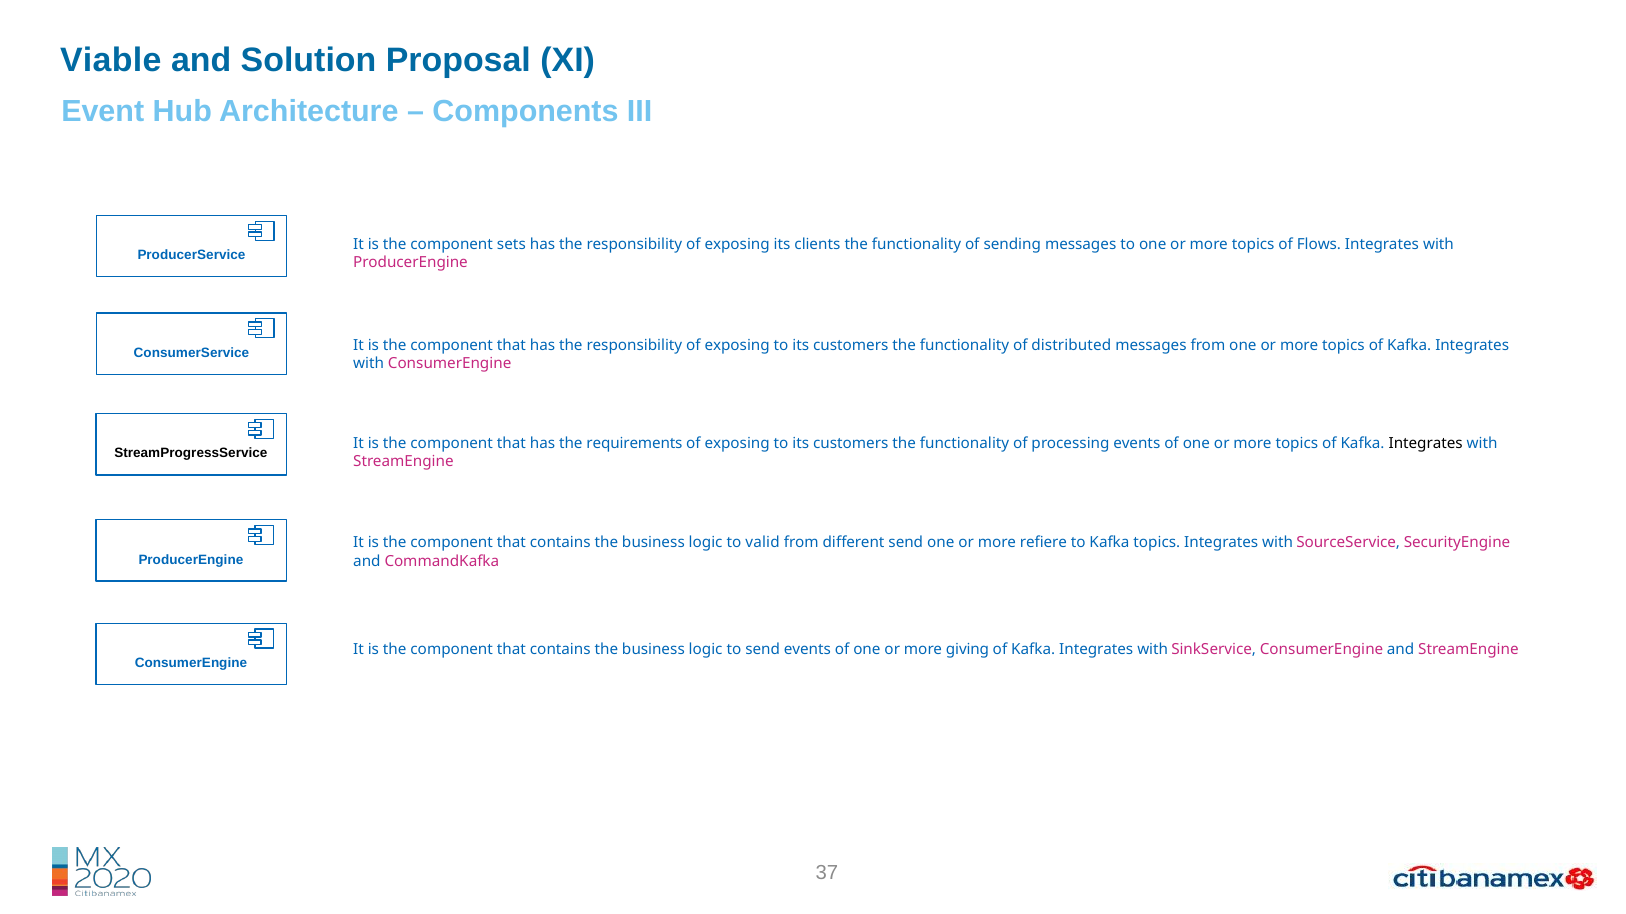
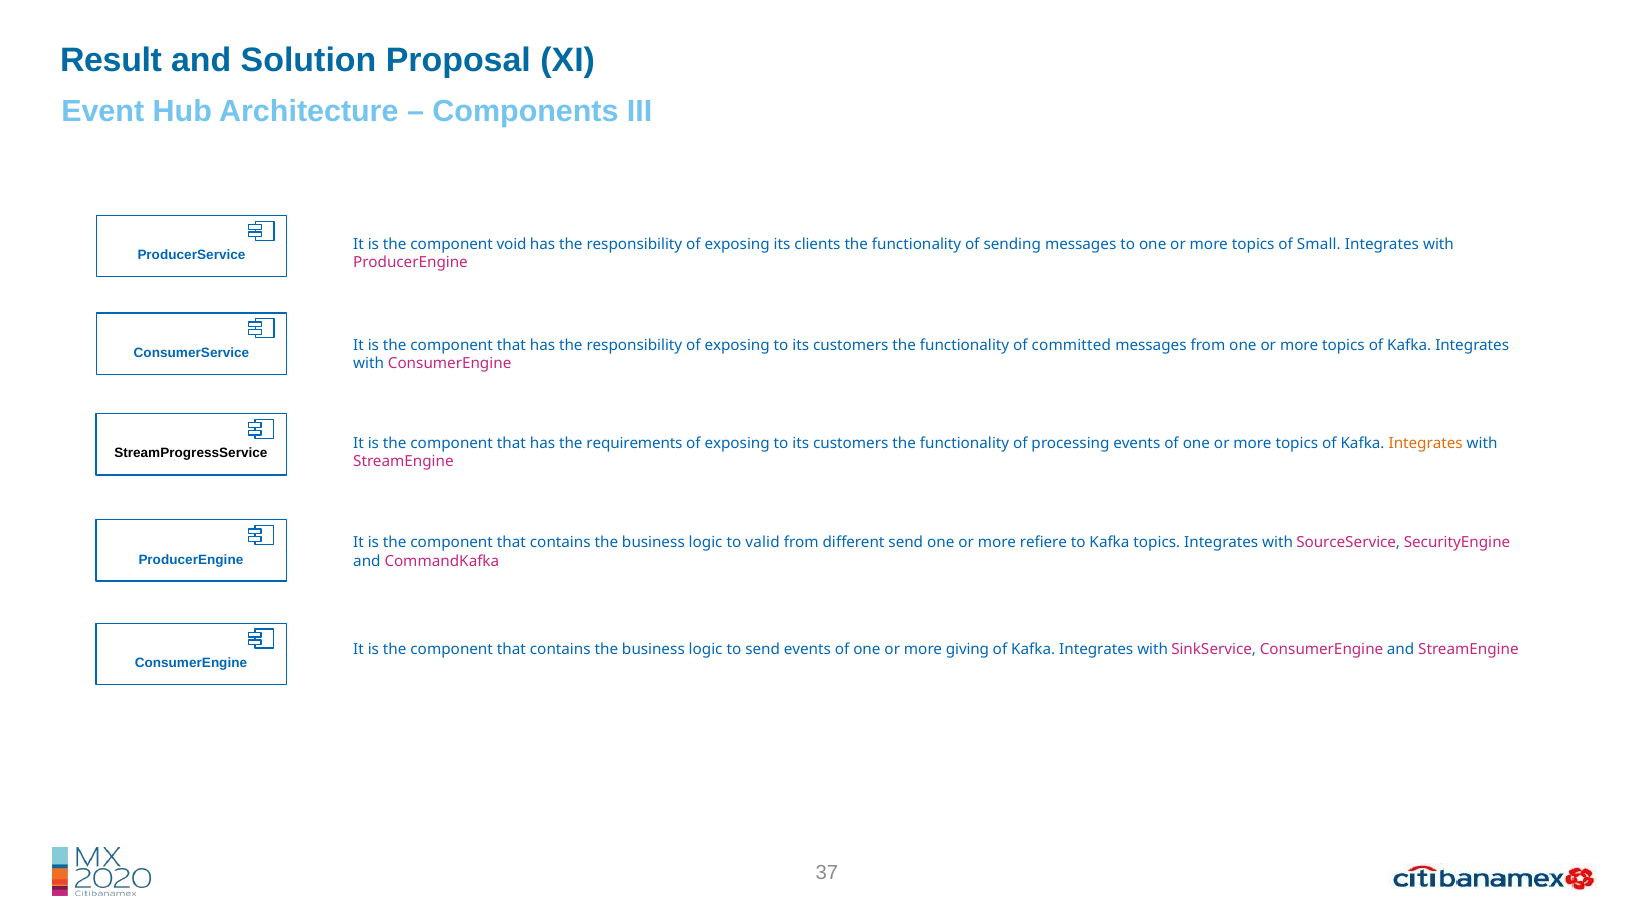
Viable: Viable -> Result
sets: sets -> void
Flows: Flows -> Small
distributed: distributed -> committed
Integrates at (1426, 443) colour: black -> orange
